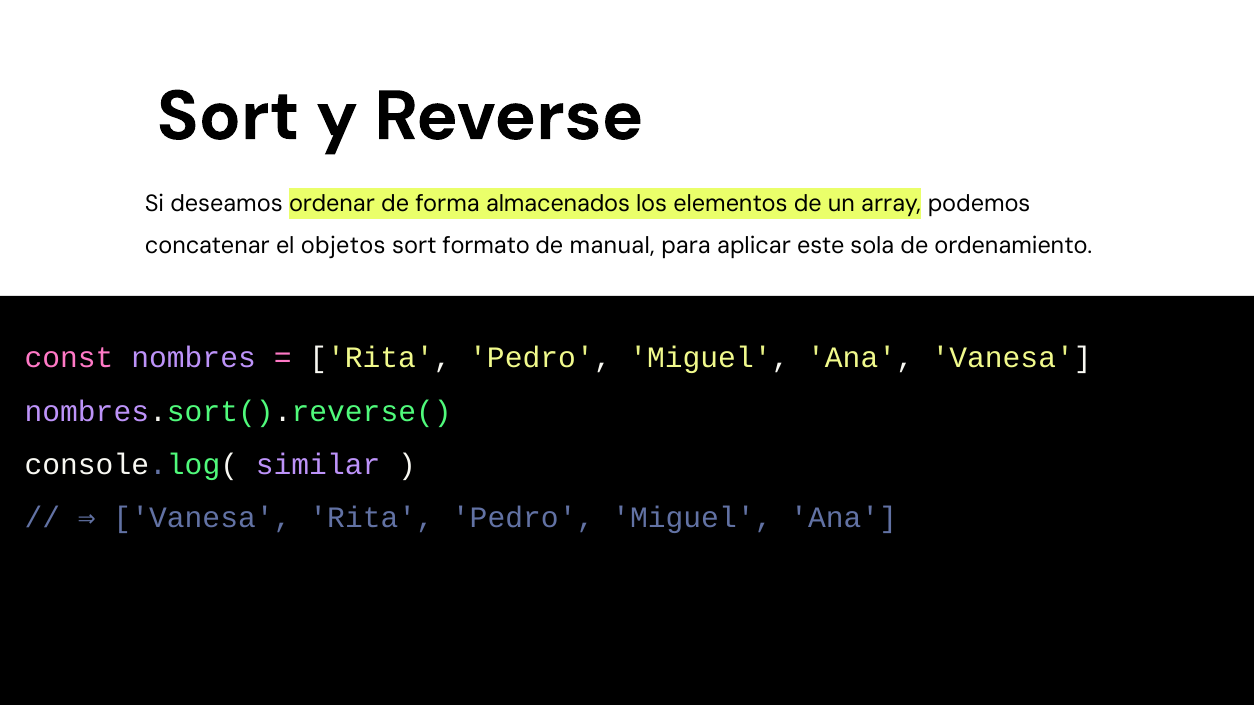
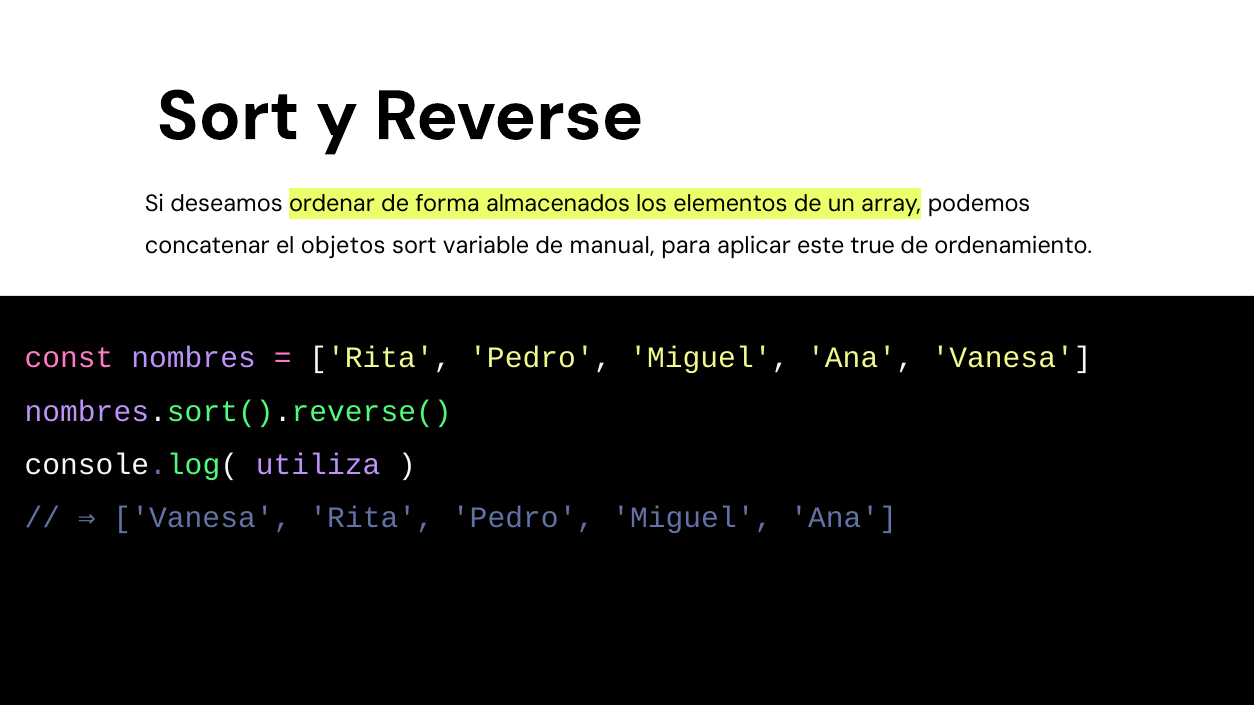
formato: formato -> variable
sola: sola -> true
similar: similar -> utiliza
